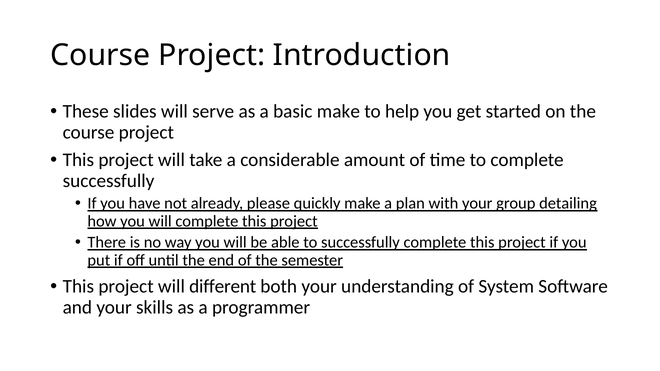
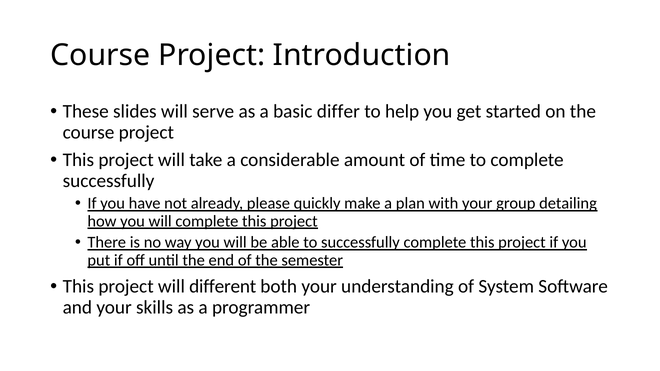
basic make: make -> differ
